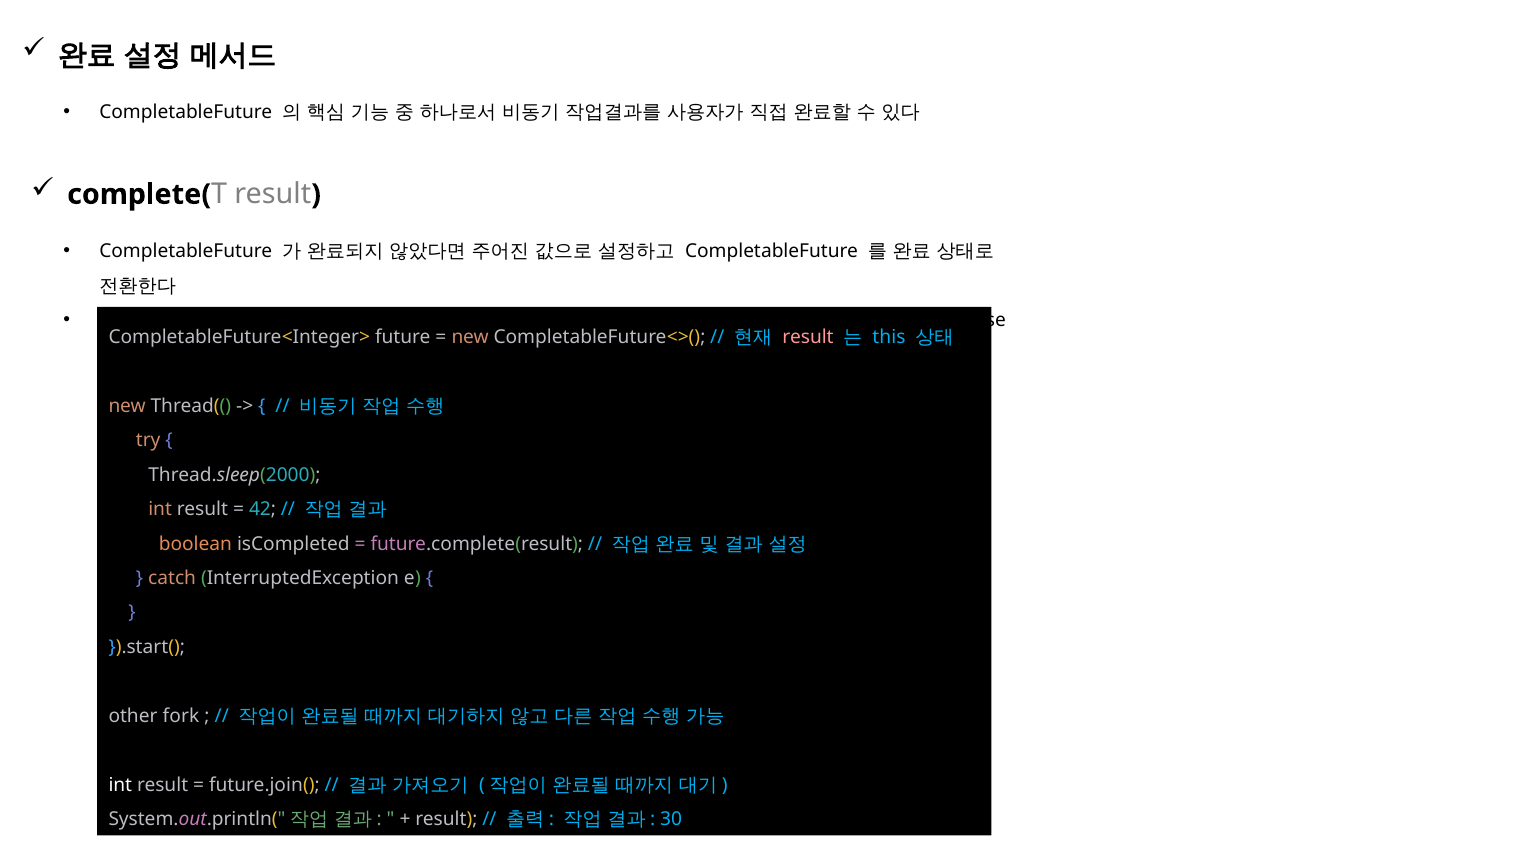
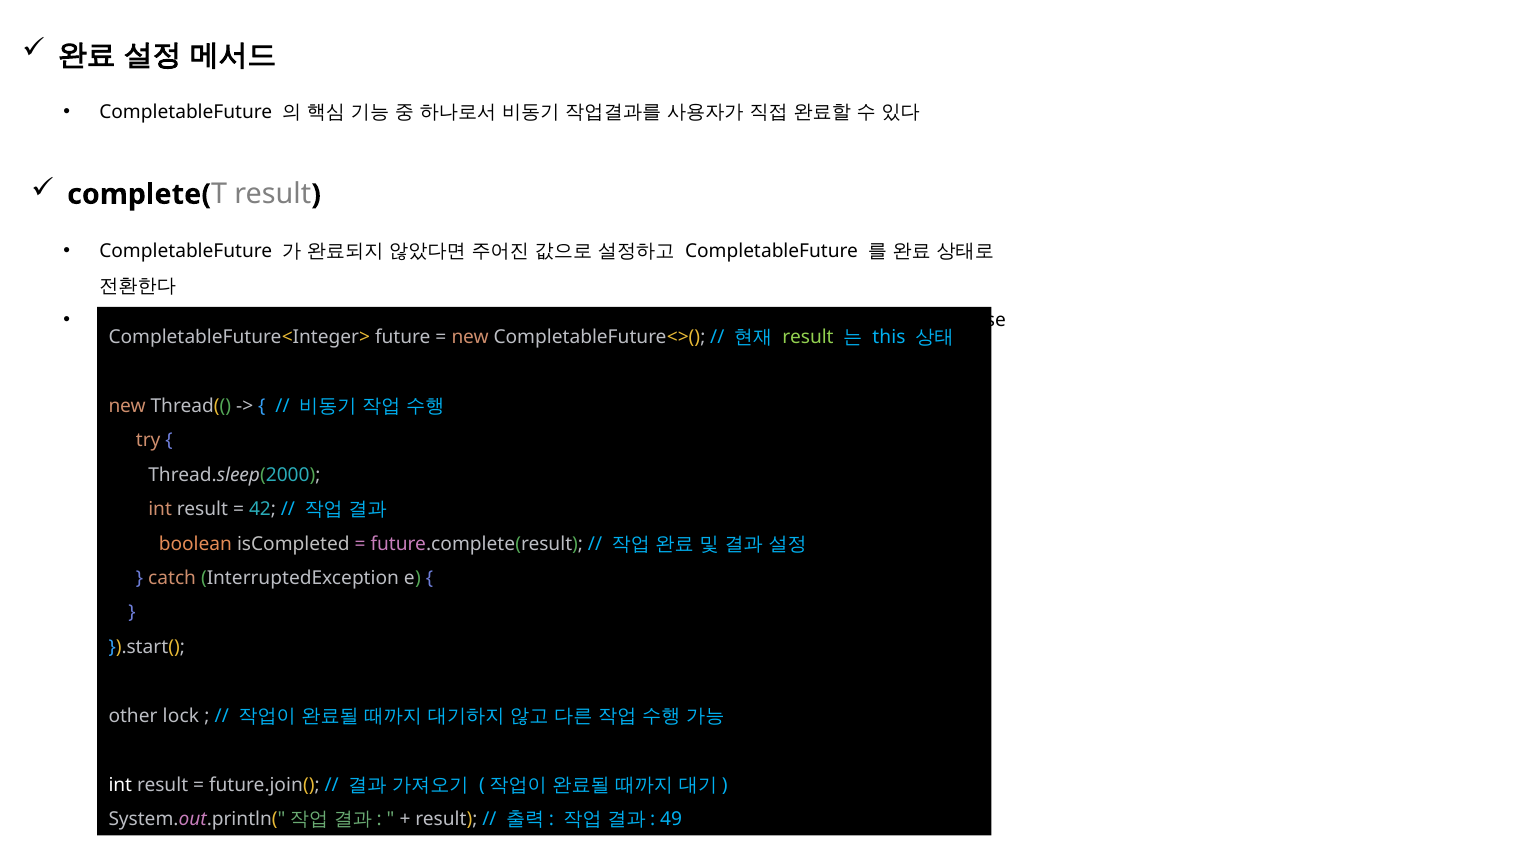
result at (808, 337) colour: pink -> light green
fork: fork -> lock
30: 30 -> 49
